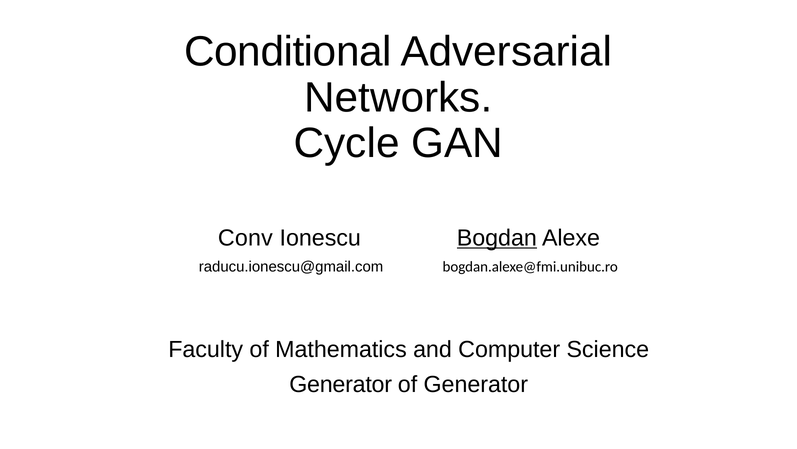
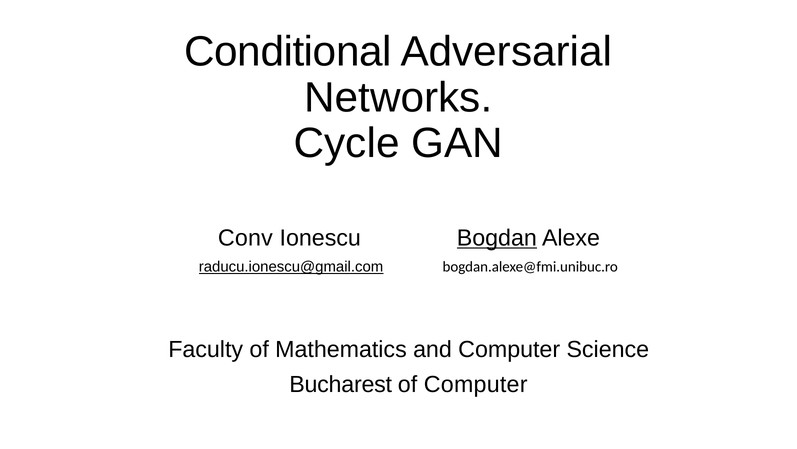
raducu.ionescu@gmail.com underline: none -> present
Generator at (341, 384): Generator -> Bucharest
of Generator: Generator -> Computer
